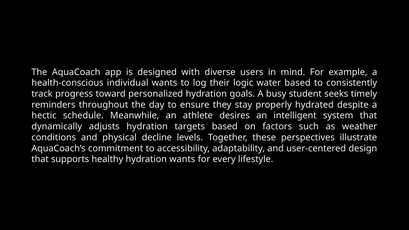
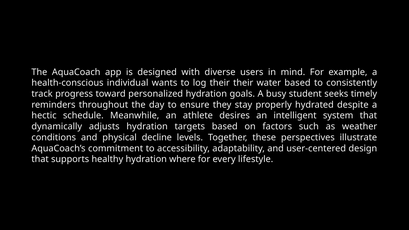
their logic: logic -> their
hydration wants: wants -> where
